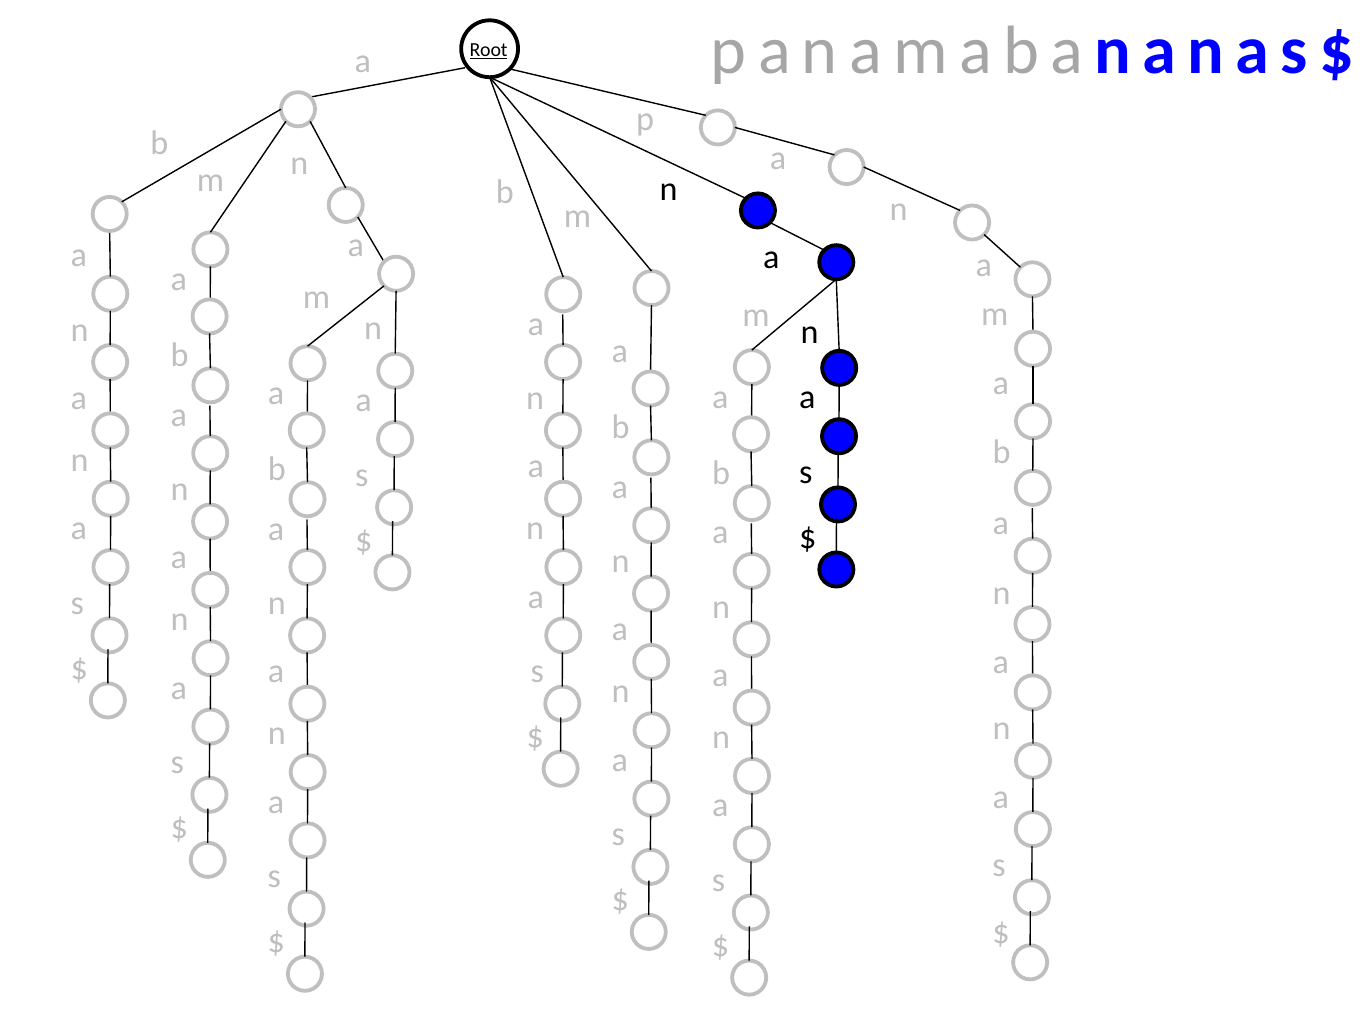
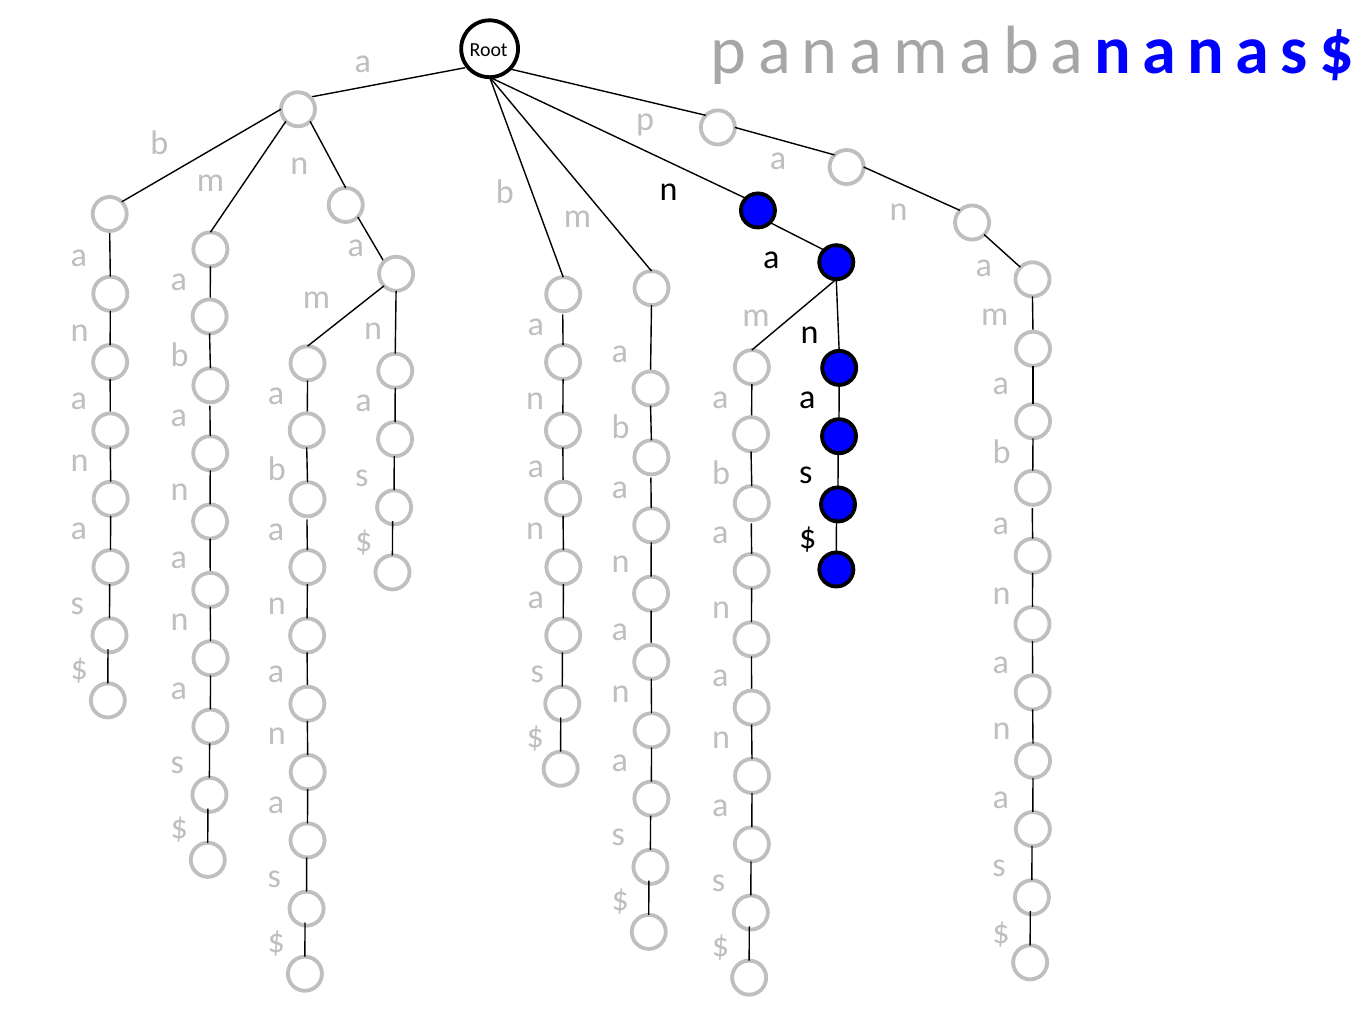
Root underline: present -> none
